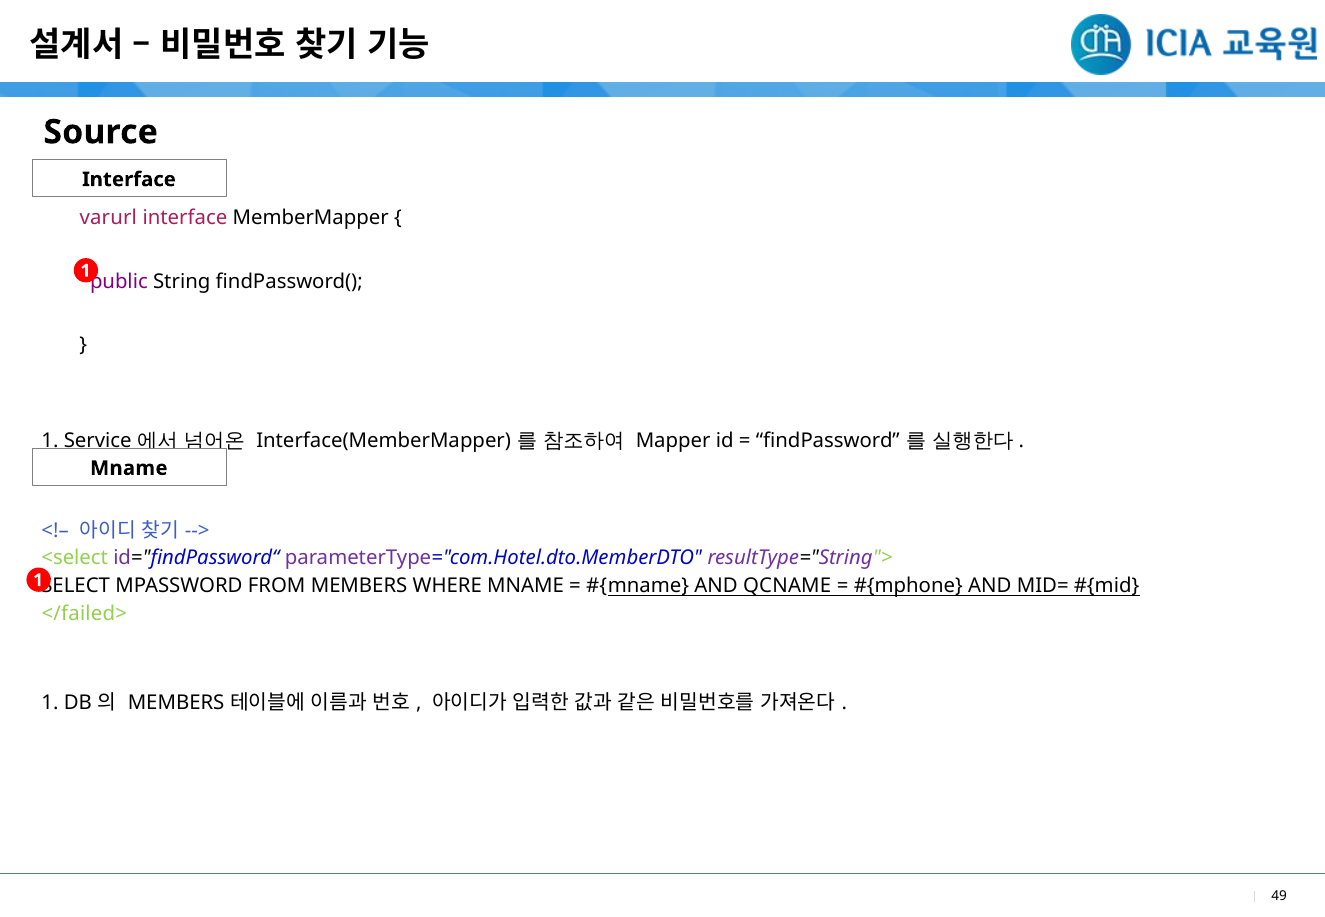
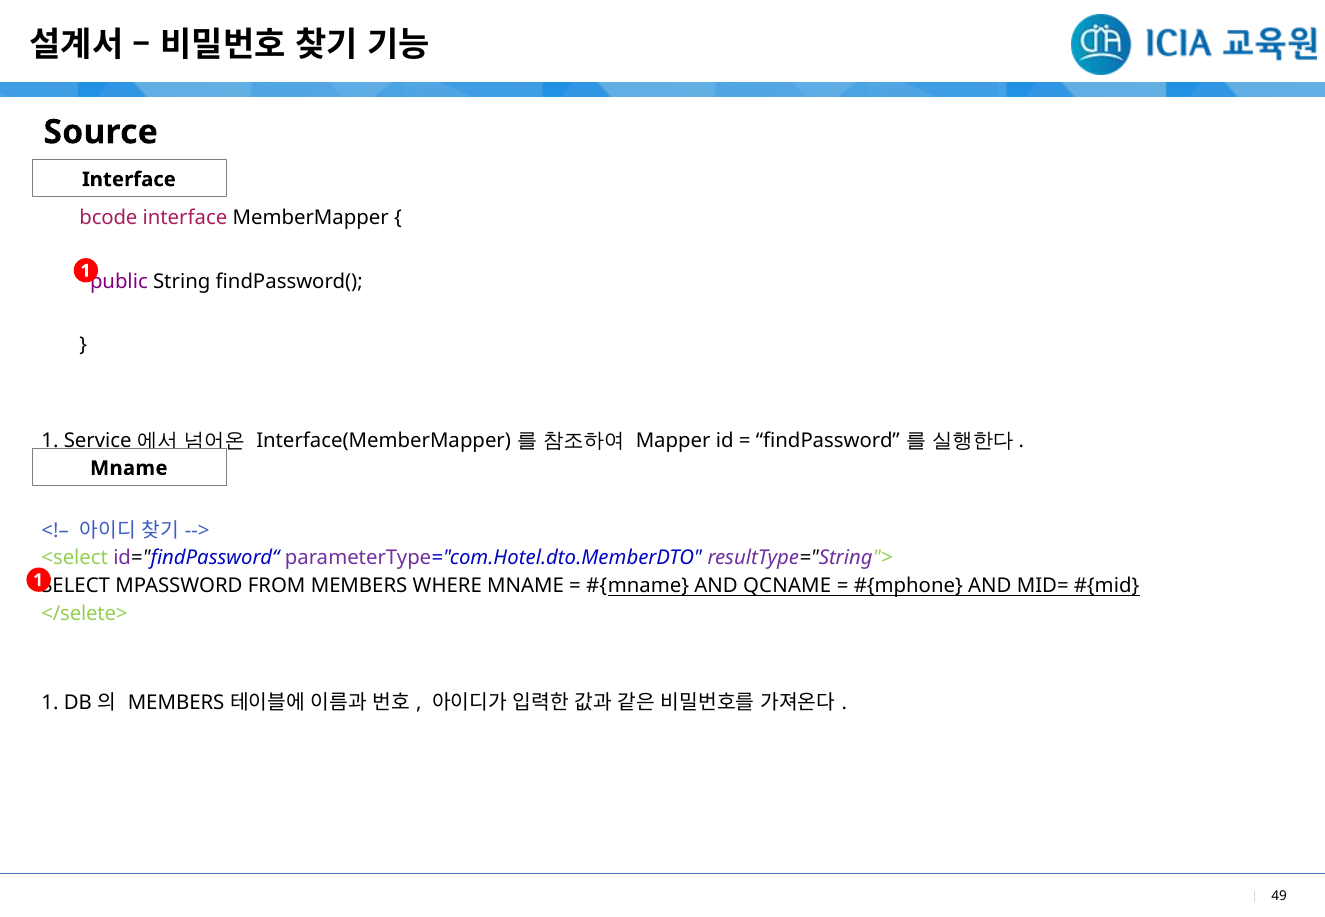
varurl: varurl -> bcode
</failed>: </failed> -> </selete>
